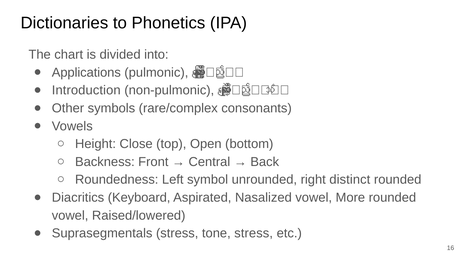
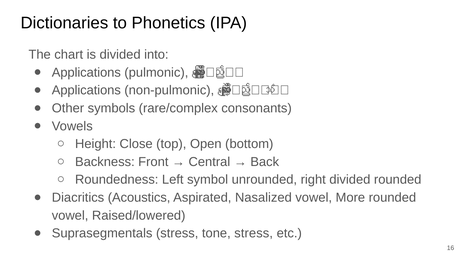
Introduction at (86, 90): Introduction -> Applications
right distinct: distinct -> divided
Keyboard: Keyboard -> Acoustics
